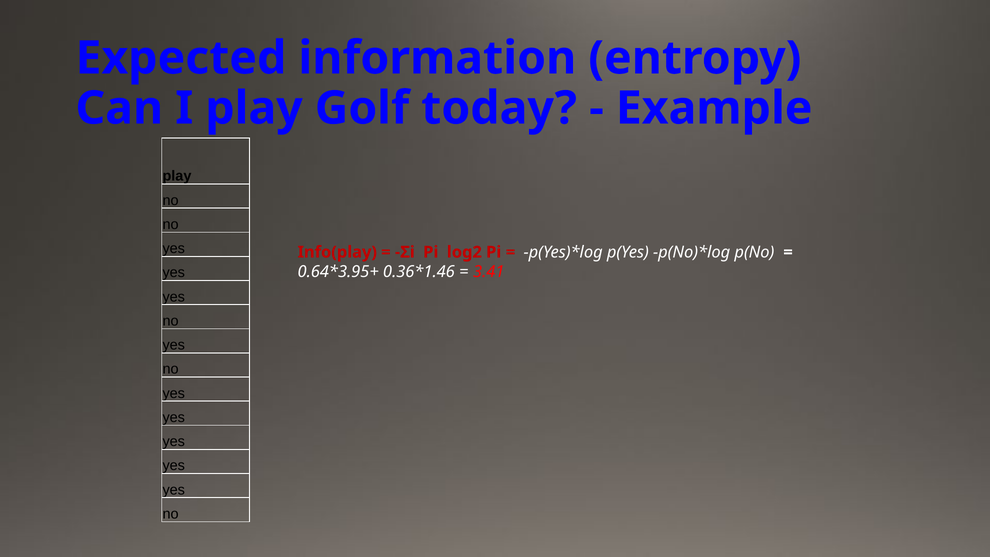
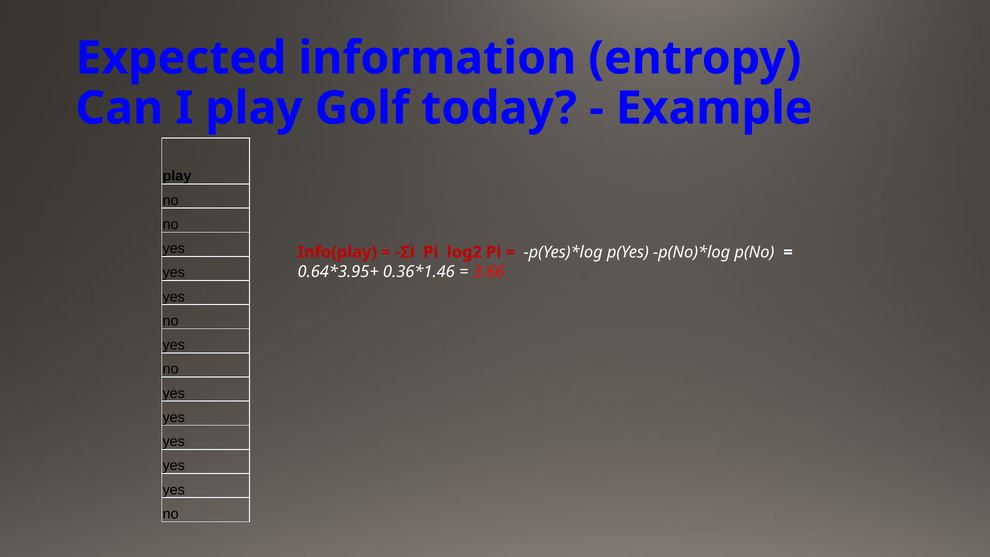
3.41: 3.41 -> 3.66
